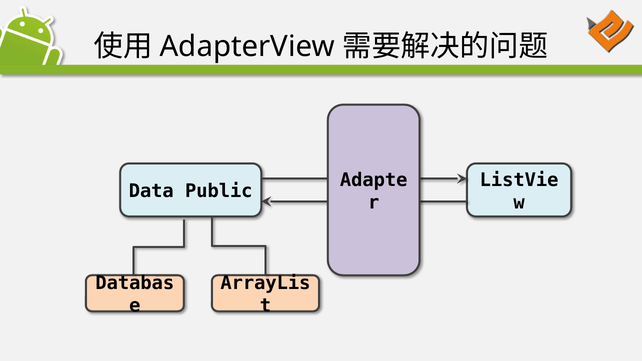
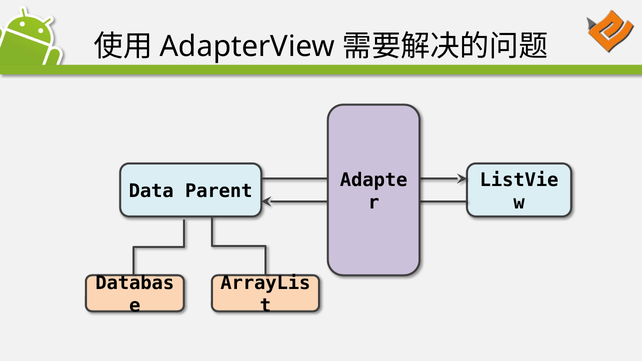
Public: Public -> Parent
